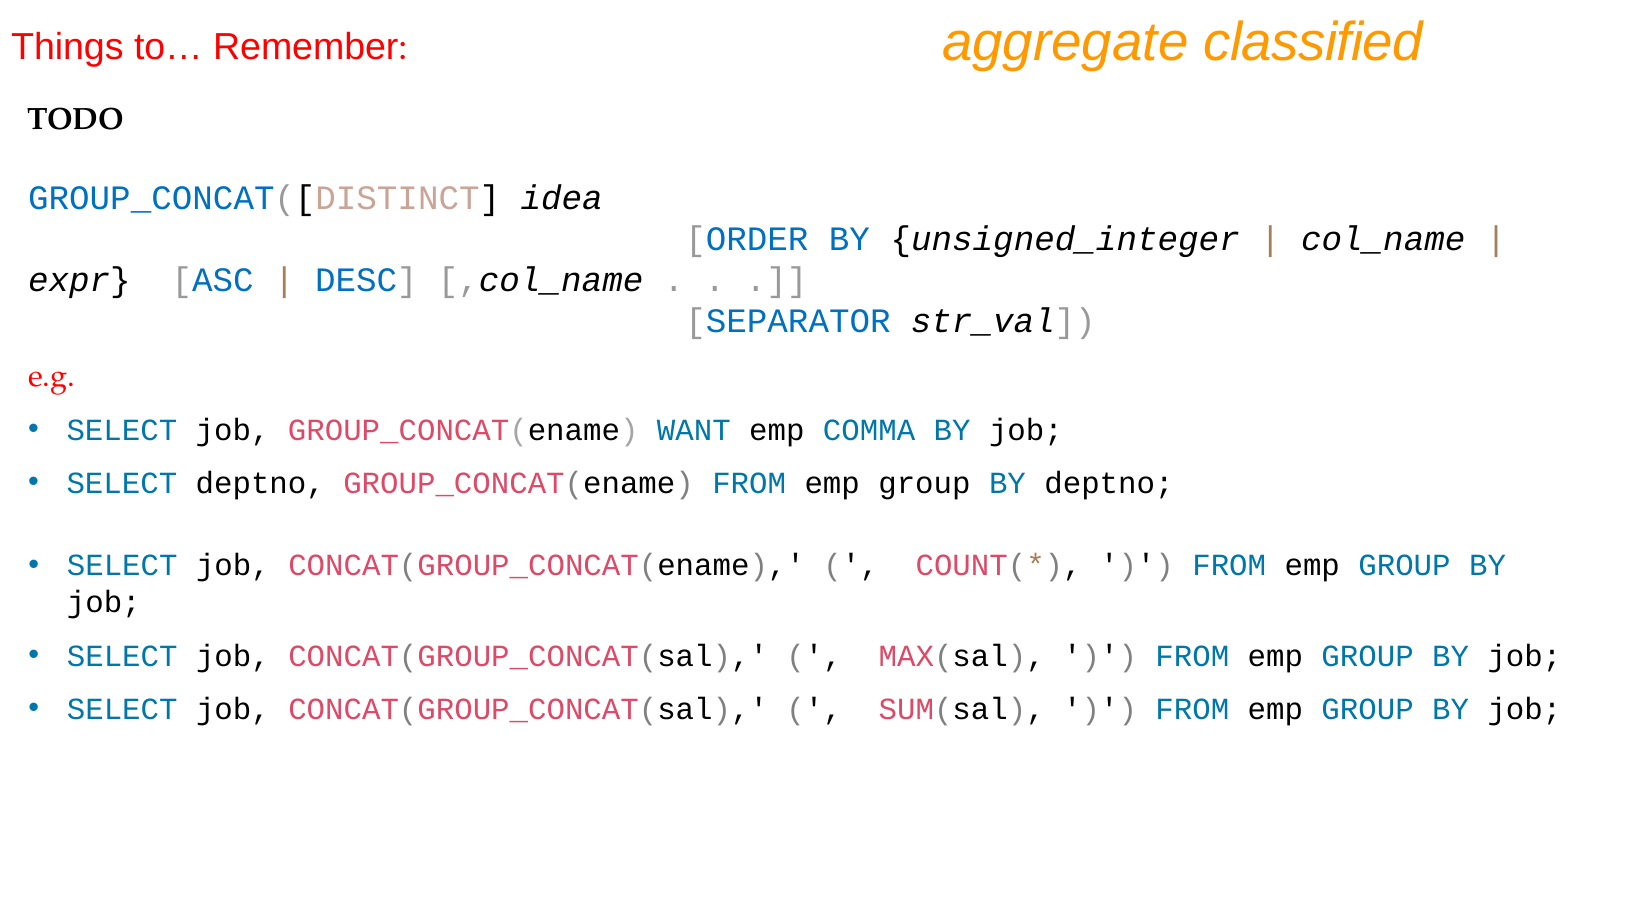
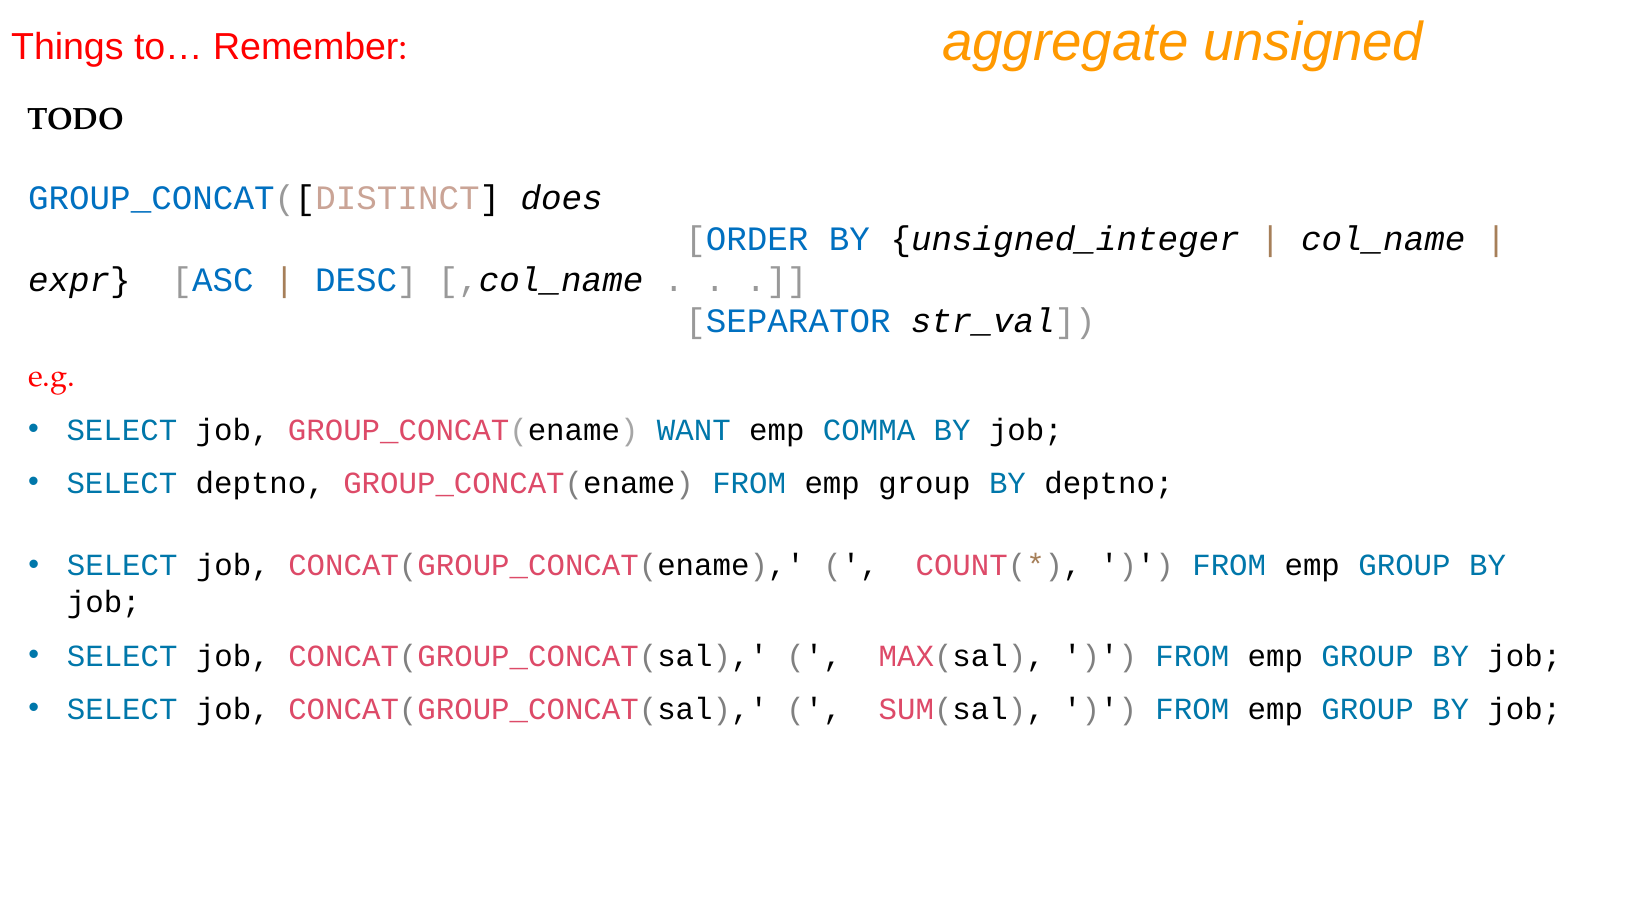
classified: classified -> unsigned
idea: idea -> does
